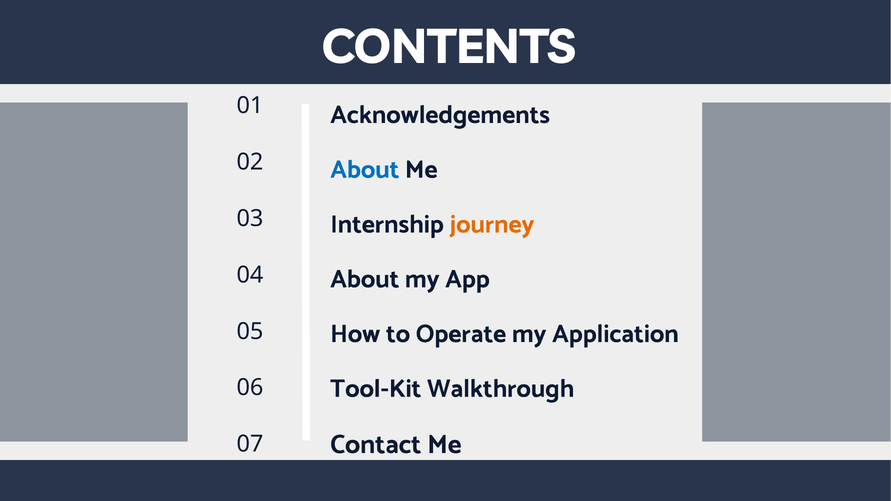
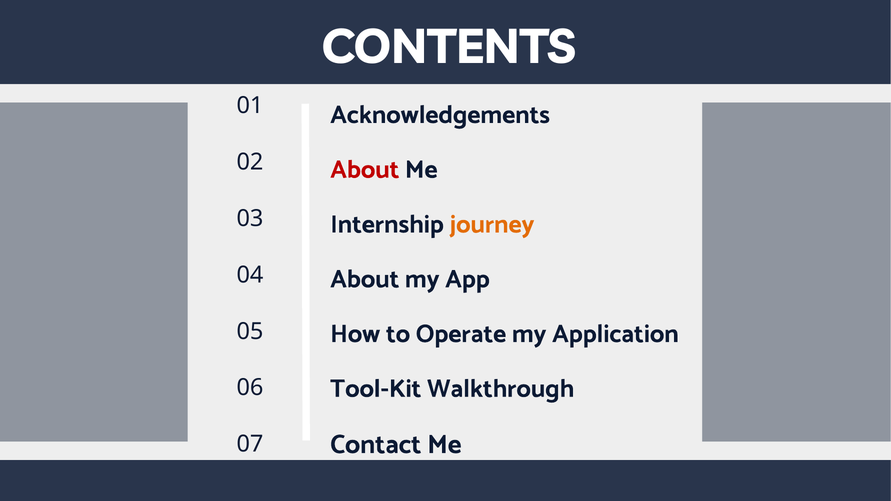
About at (365, 169) colour: blue -> red
